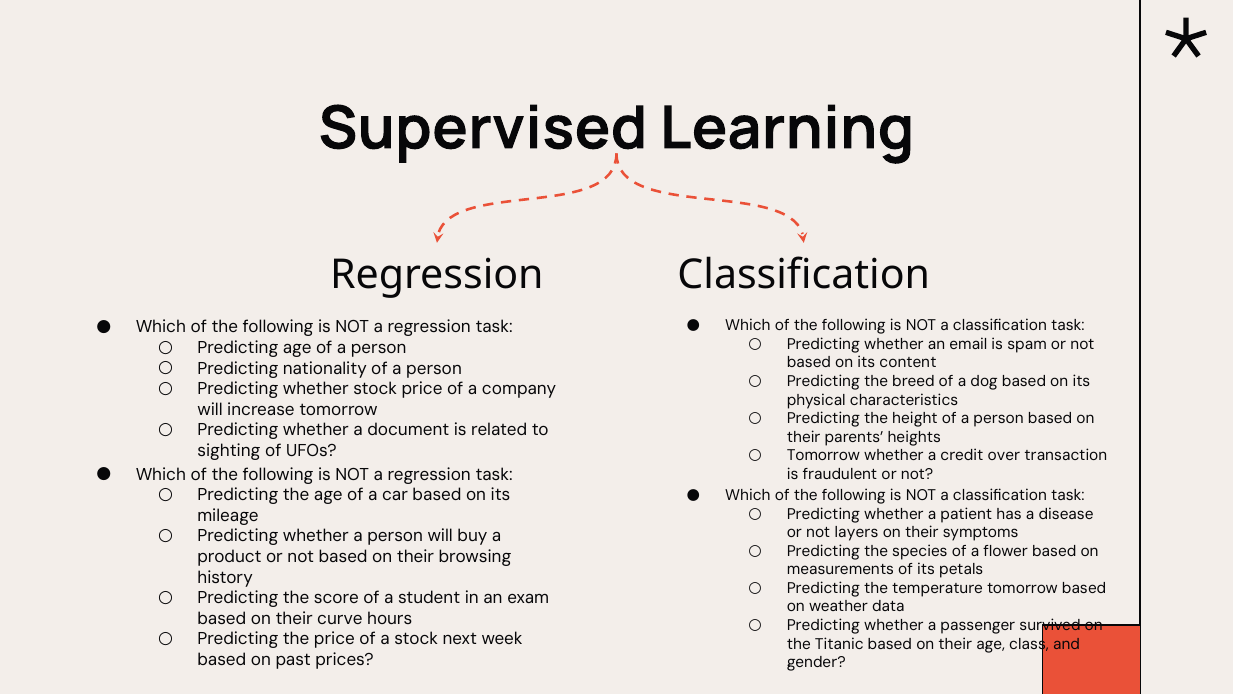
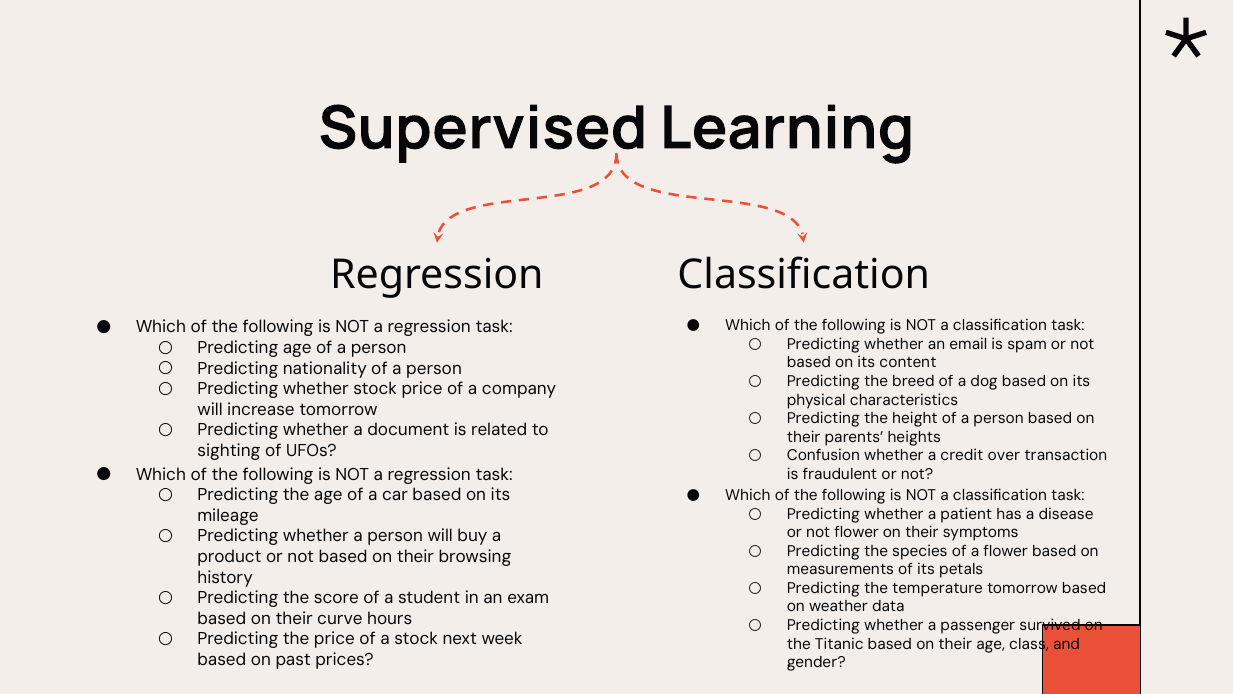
Tomorrow at (823, 455): Tomorrow -> Confusion
not layers: layers -> flower
